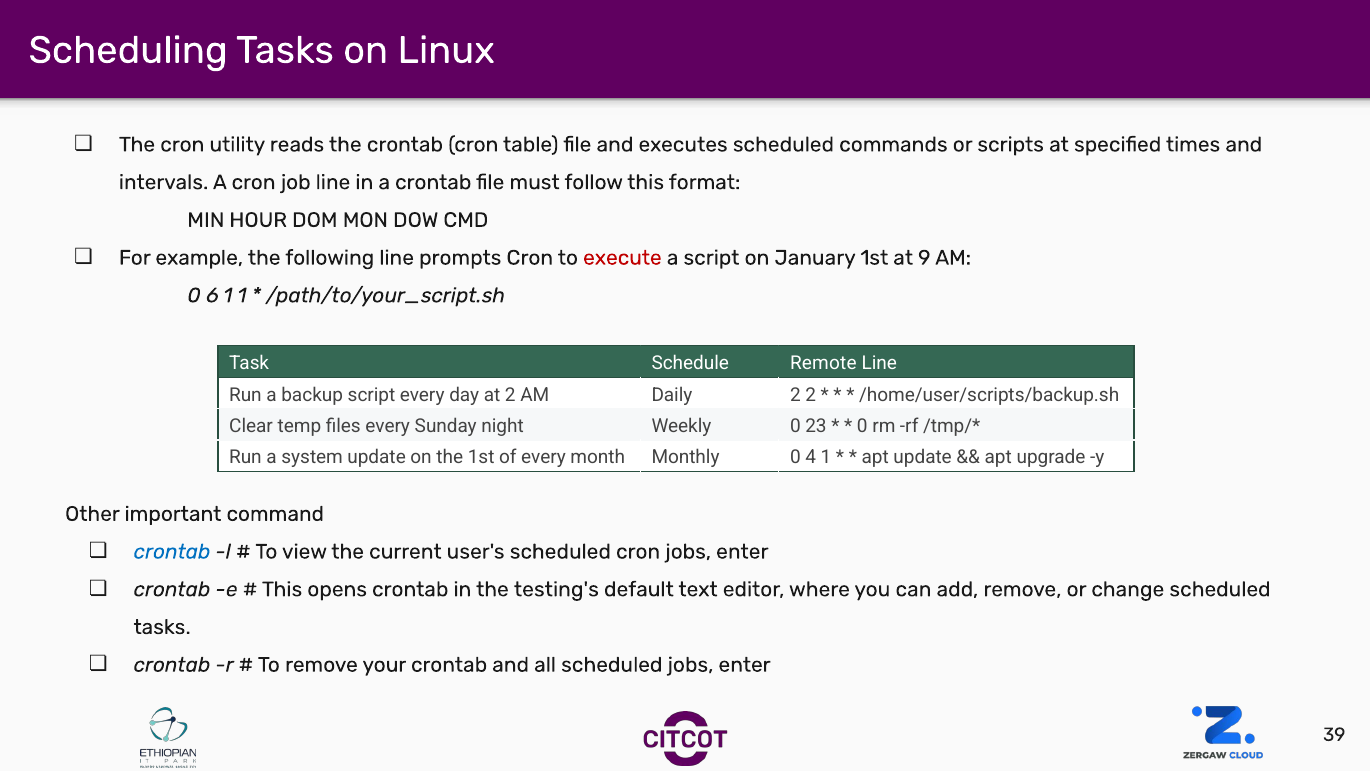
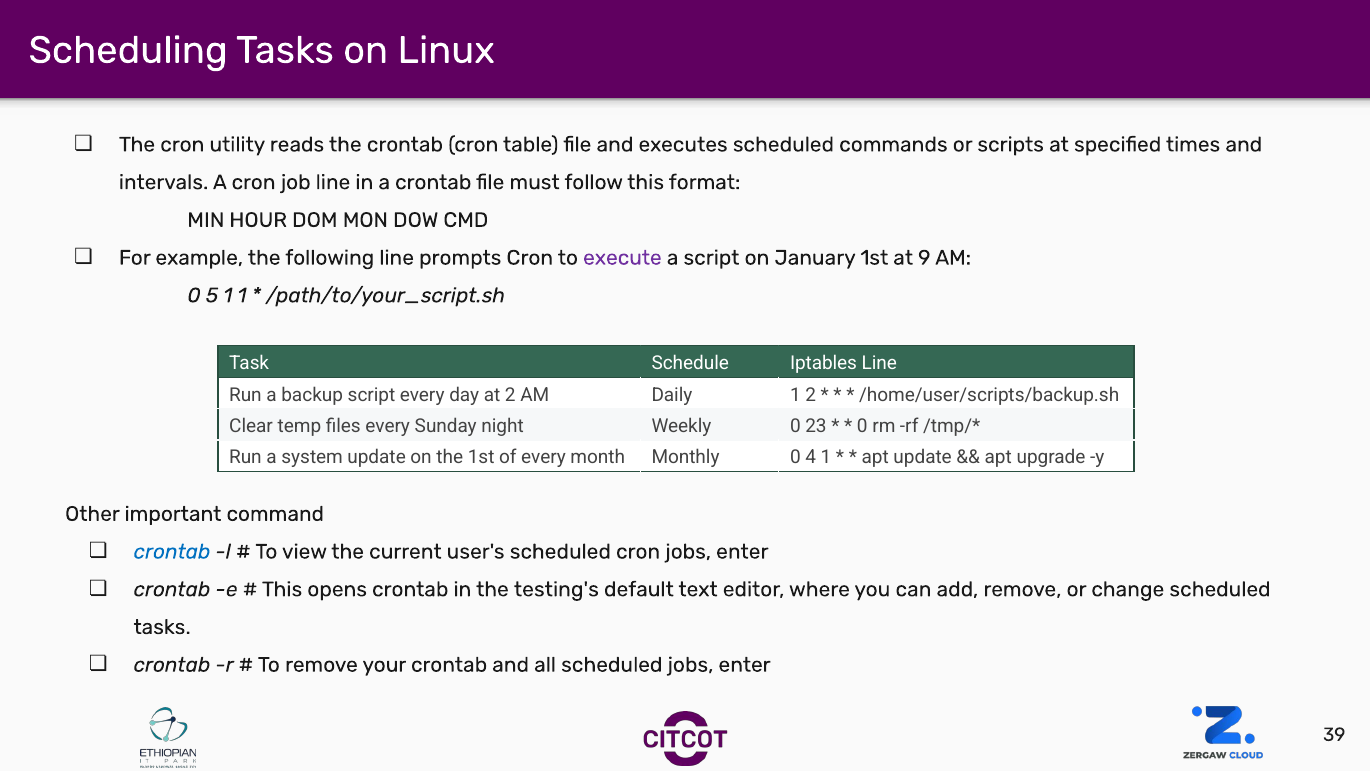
execute colour: red -> purple
6: 6 -> 5
Remote: Remote -> Iptables
Daily 2: 2 -> 1
